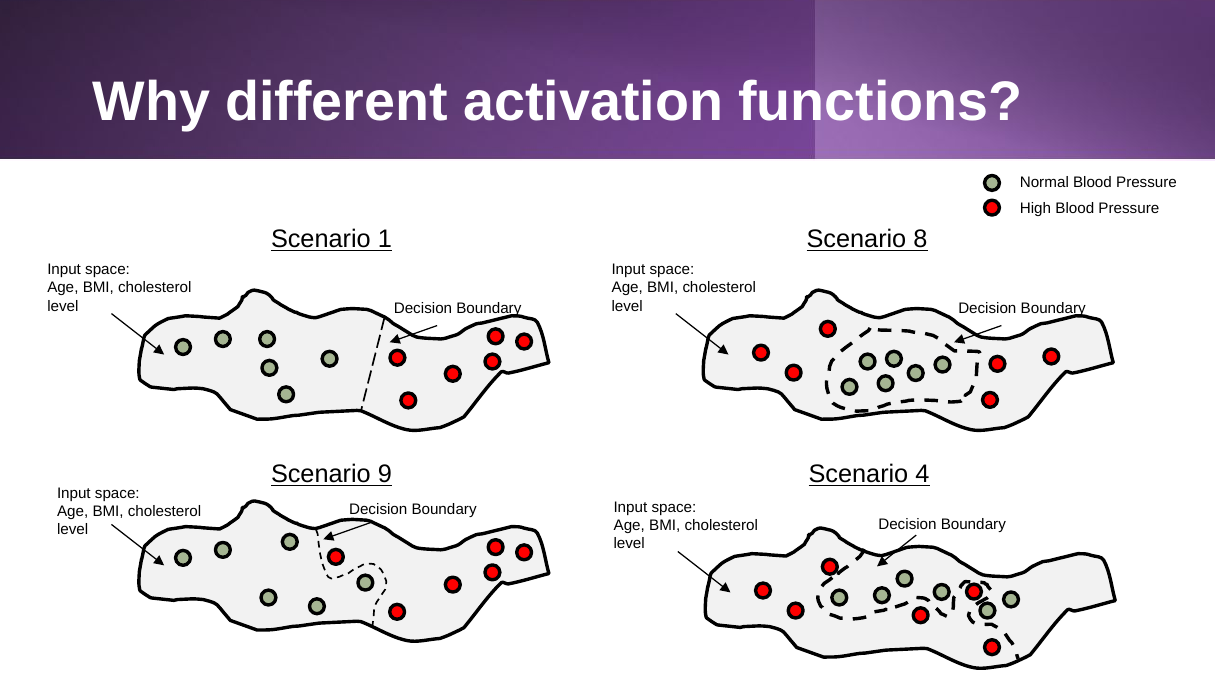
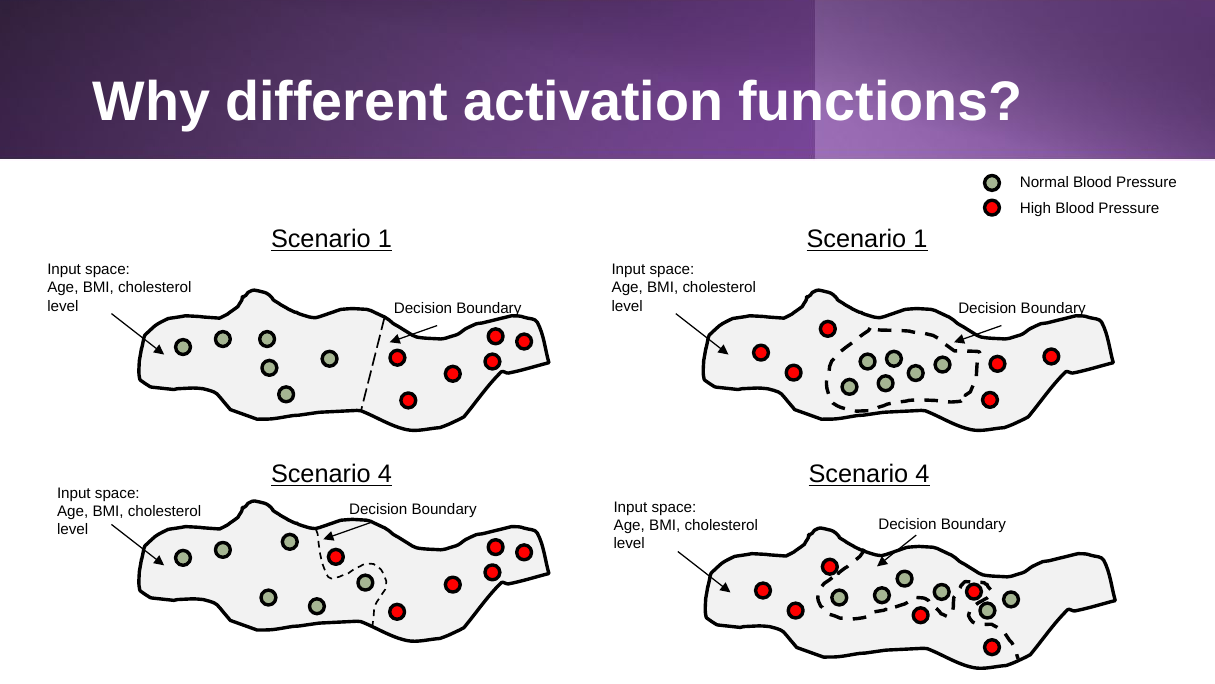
8 at (920, 239): 8 -> 1
9 at (385, 474): 9 -> 4
